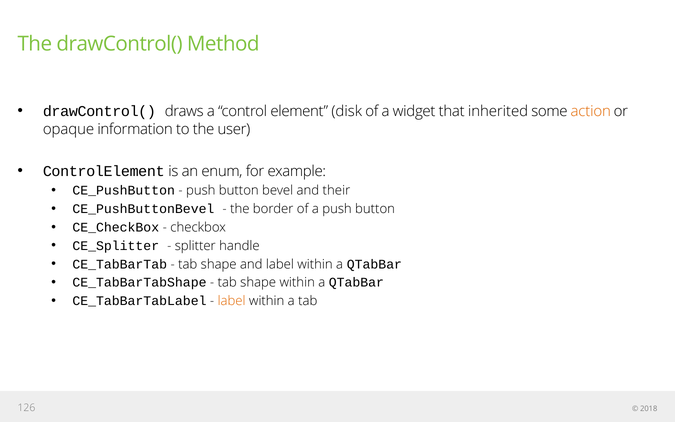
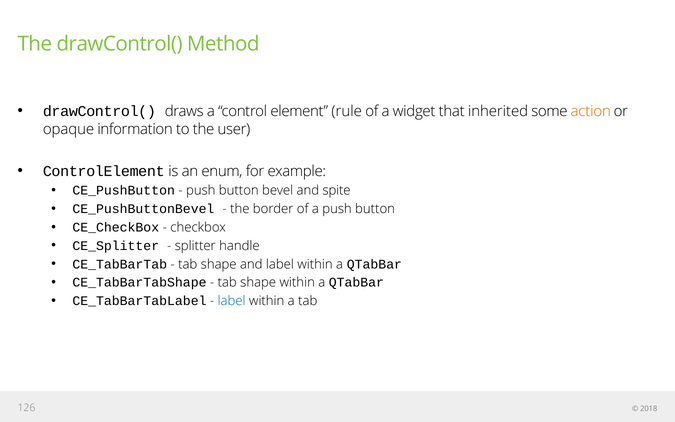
disk: disk -> rule
their: their -> spite
label at (232, 301) colour: orange -> blue
